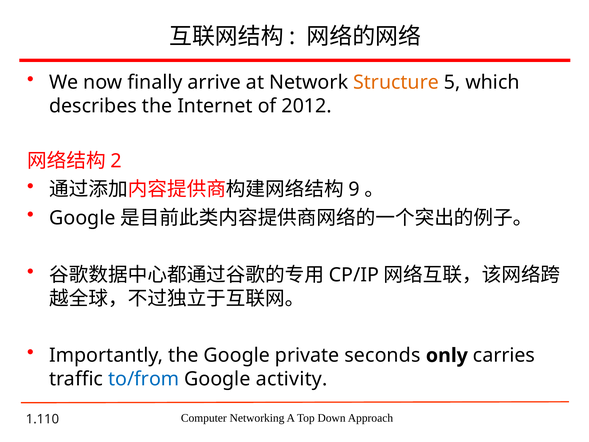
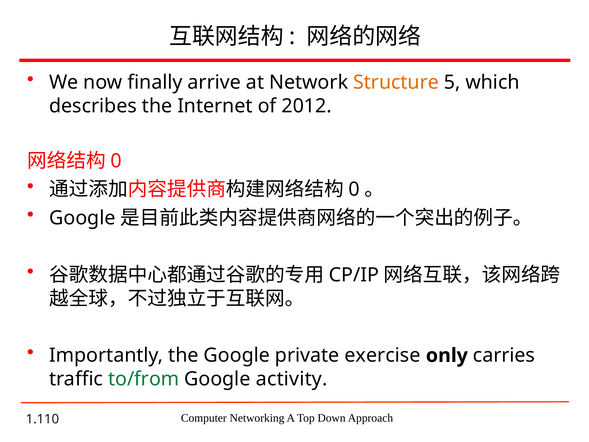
2 at (116, 161): 2 -> 0
9 at (354, 189): 9 -> 0
seconds: seconds -> exercise
to/from colour: blue -> green
